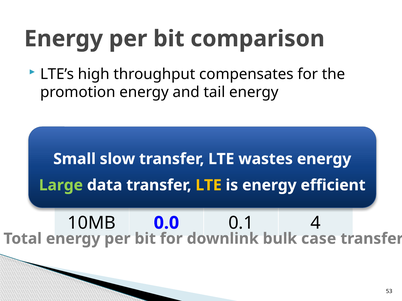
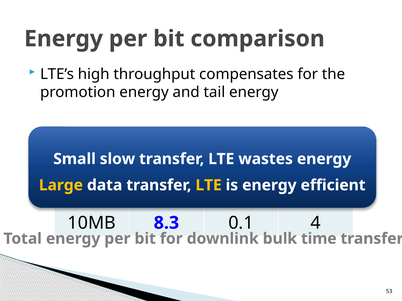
Large colour: light green -> yellow
0.0: 0.0 -> 8.3
case: case -> time
